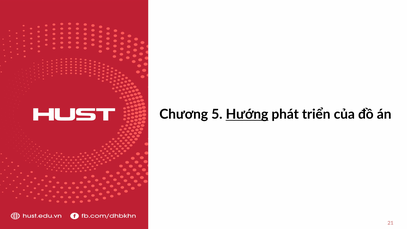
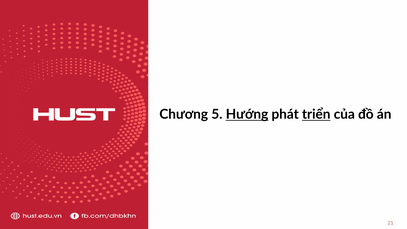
triển underline: none -> present
